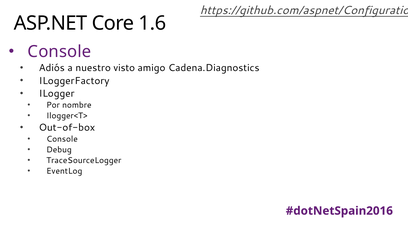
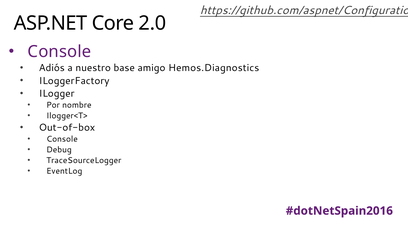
1.6: 1.6 -> 2.0
visto: visto -> base
Cadena.Diagnostics: Cadena.Diagnostics -> Hemos.Diagnostics
